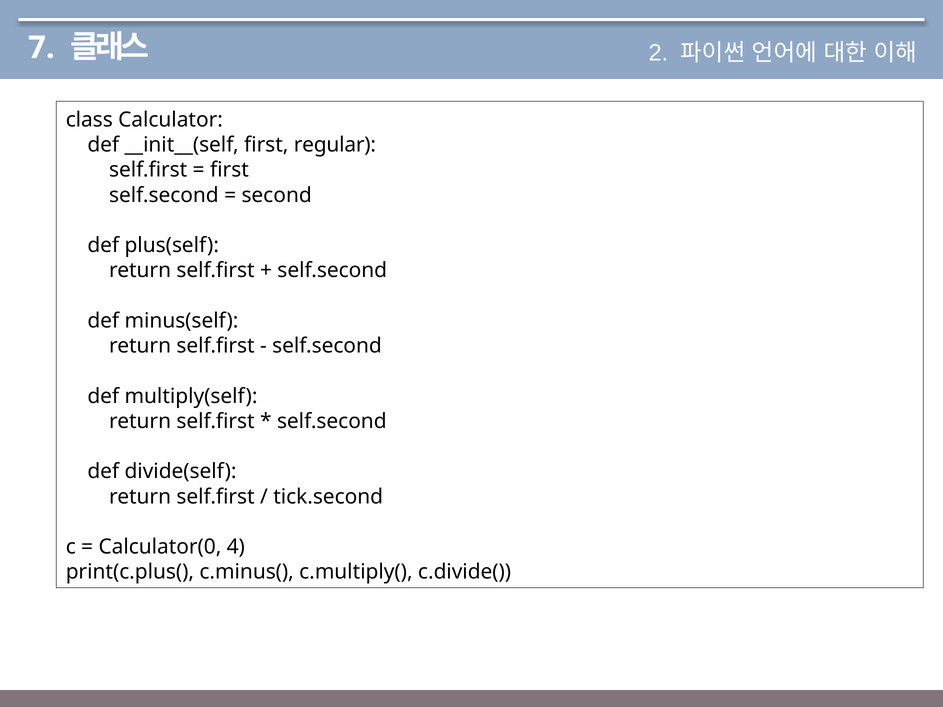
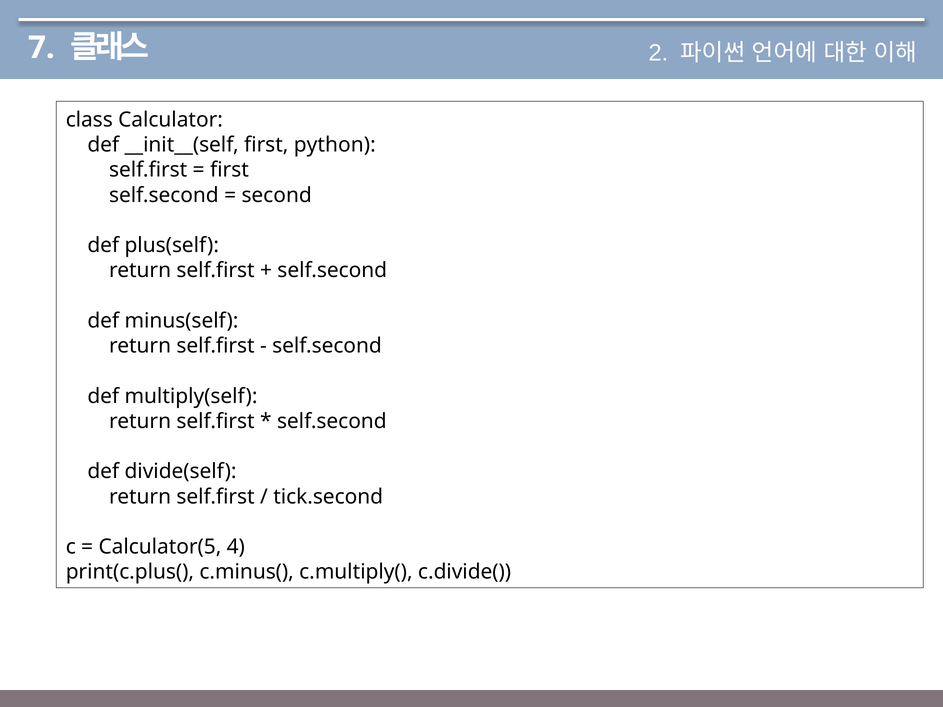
regular: regular -> python
Calculator(0: Calculator(0 -> Calculator(5
